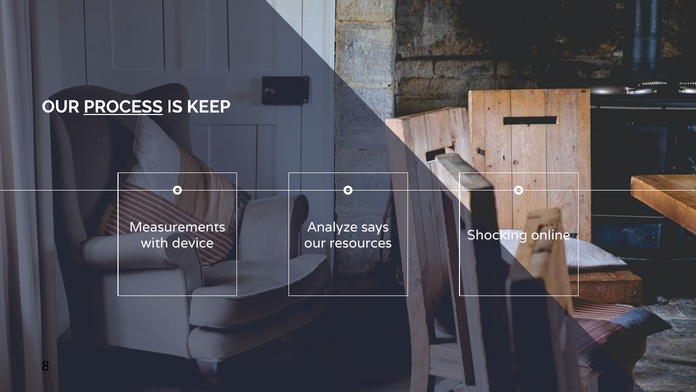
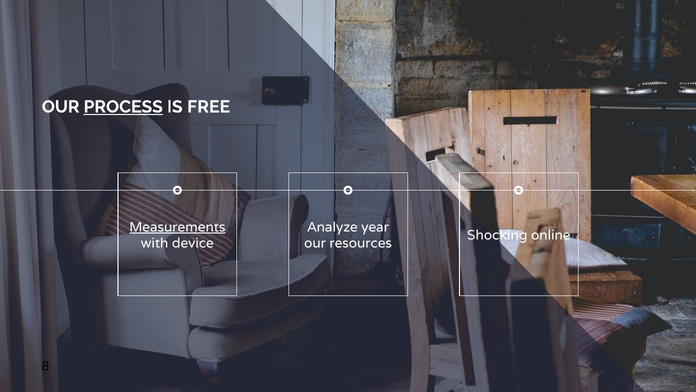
KEEP: KEEP -> FREE
Measurements underline: none -> present
says: says -> year
